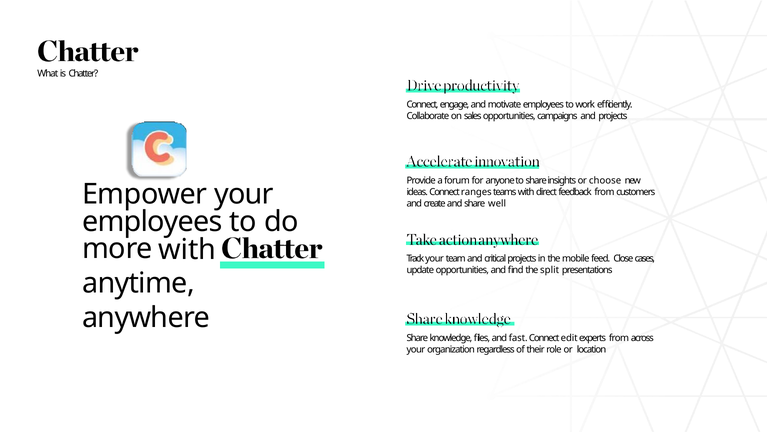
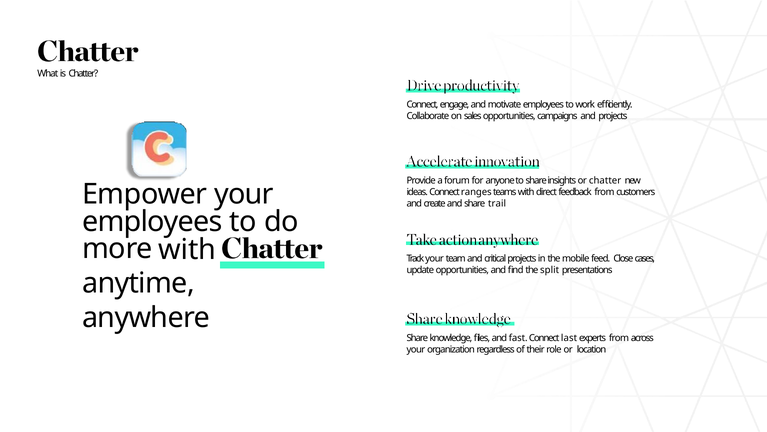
or choose: choose -> chatter
well: well -> trail
edit: edit -> last
